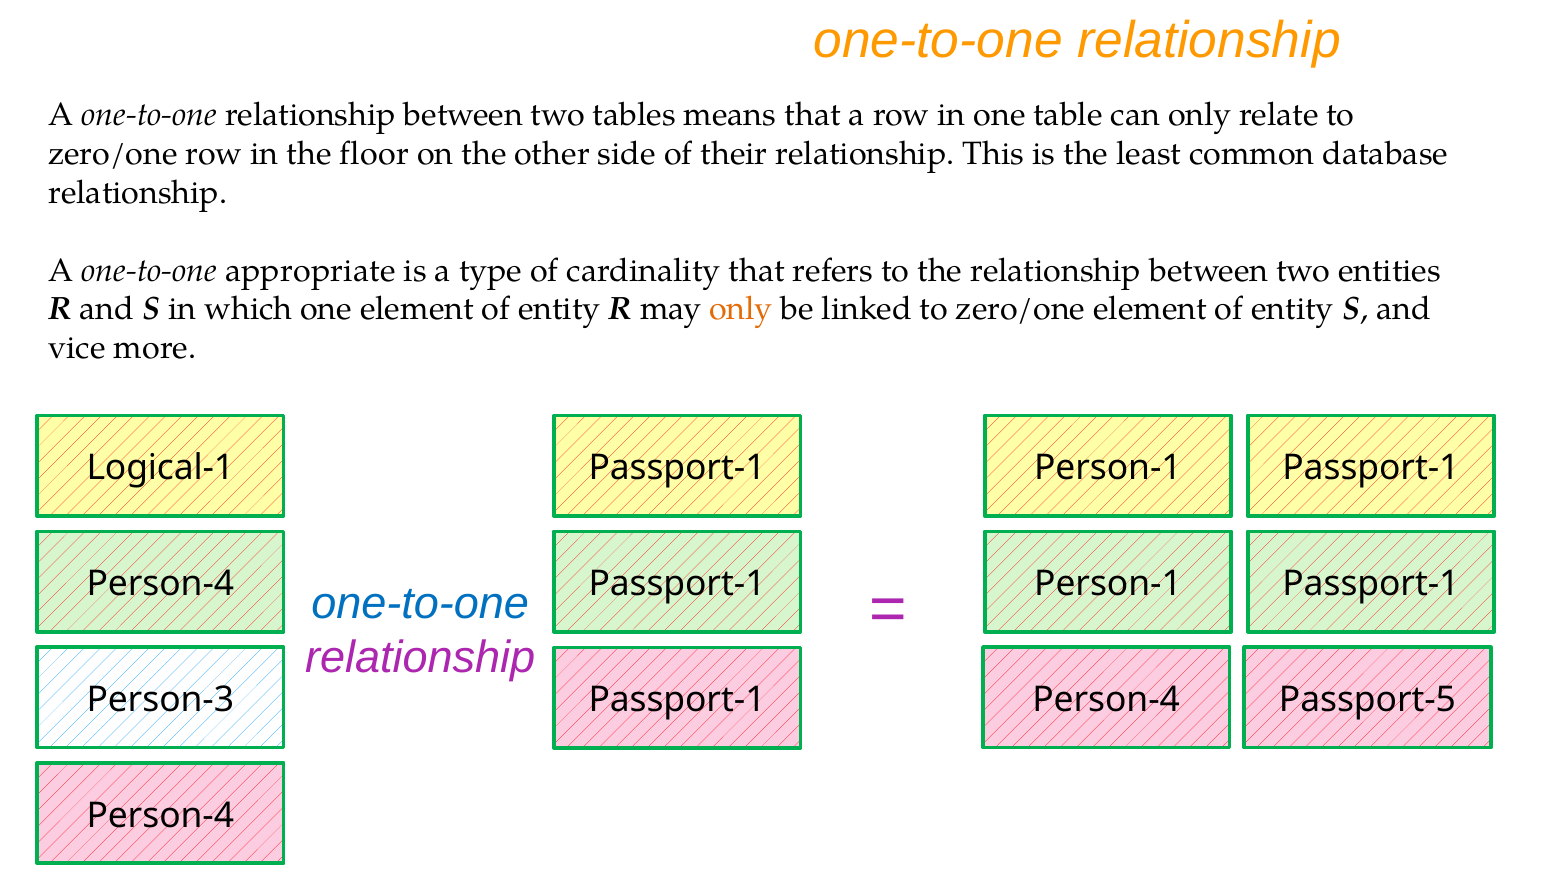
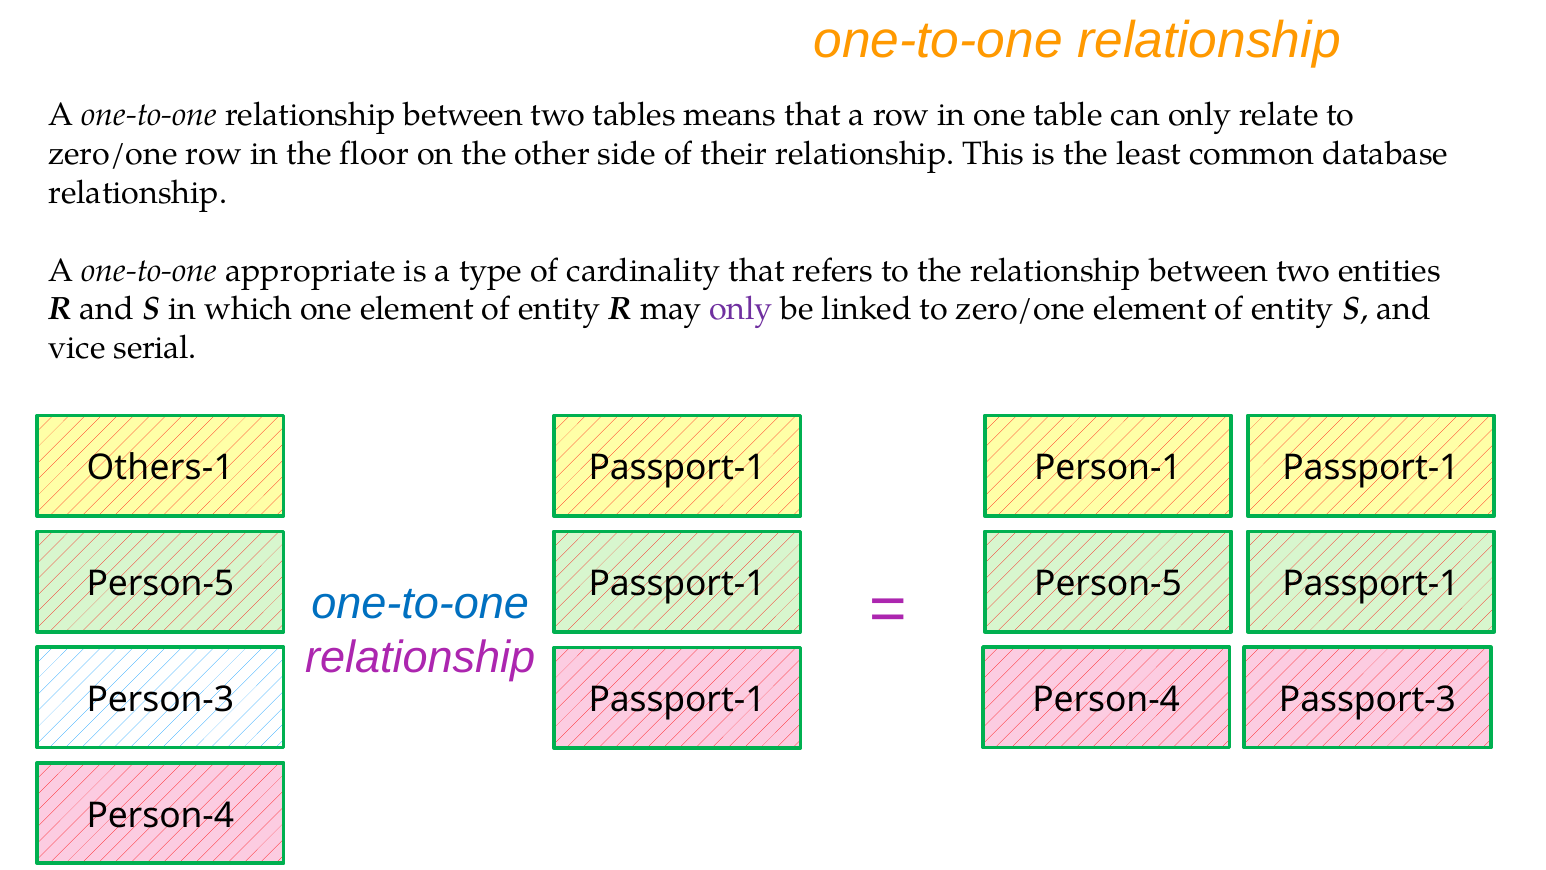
only at (741, 309) colour: orange -> purple
more: more -> serial
Logical-1: Logical-1 -> Others-1
Person-4 at (160, 584): Person-4 -> Person-5
Person-1 at (1108, 584): Person-1 -> Person-5
Passport-5: Passport-5 -> Passport-3
